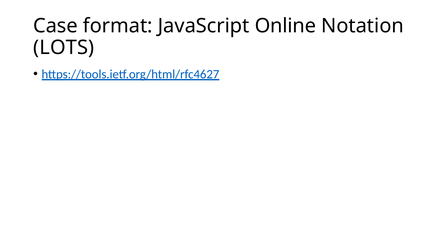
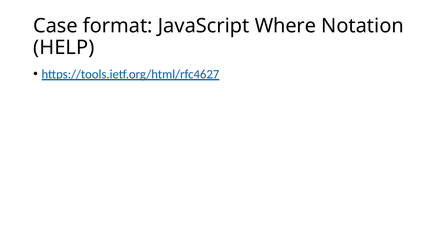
Online: Online -> Where
LOTS: LOTS -> HELP
